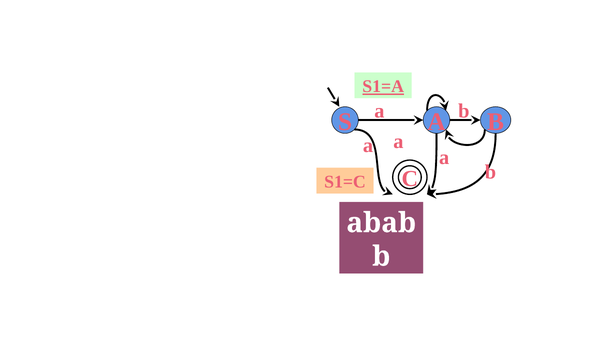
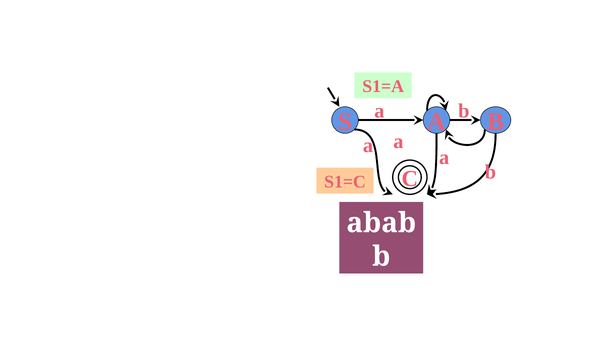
S1=A underline: present -> none
